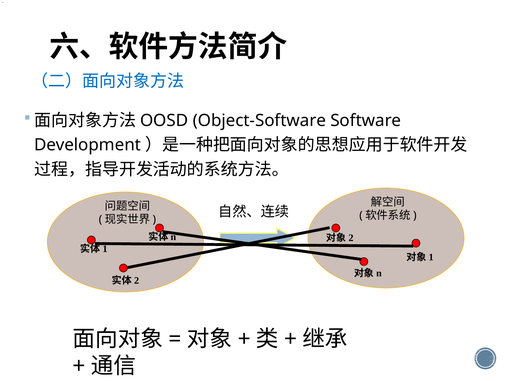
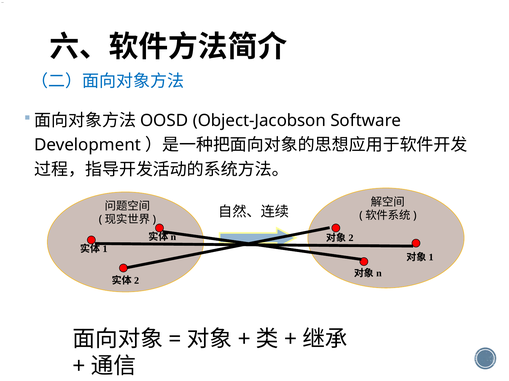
Object-Software: Object-Software -> Object-Jacobson
